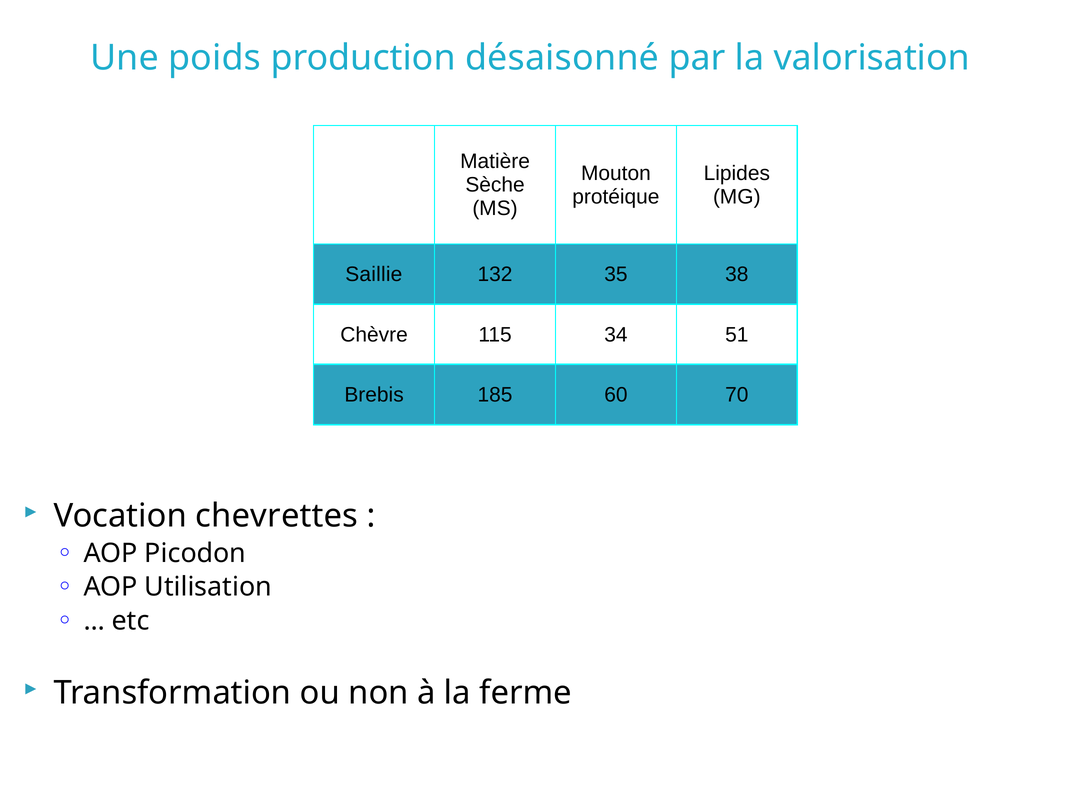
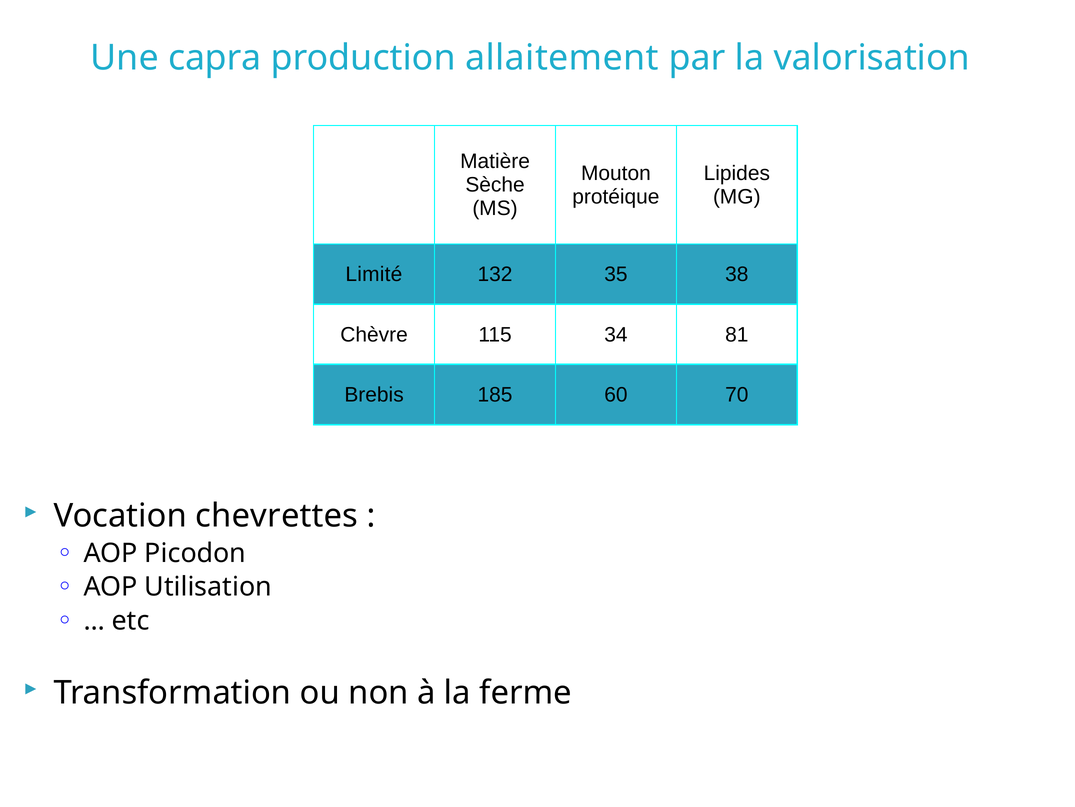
poids: poids -> capra
désaisonné: désaisonné -> allaitement
Saillie: Saillie -> Limité
51: 51 -> 81
